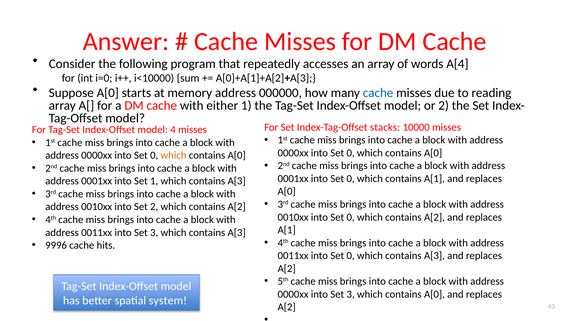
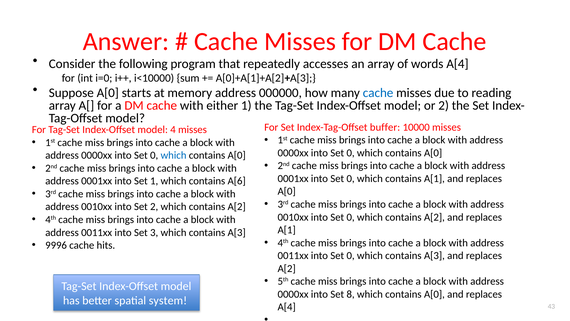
stacks: stacks -> buffer
which at (174, 155) colour: orange -> blue
1 which contains A[3: A[3 -> A[6
0000xx into Set 3: 3 -> 8
A[2 at (287, 307): A[2 -> A[4
